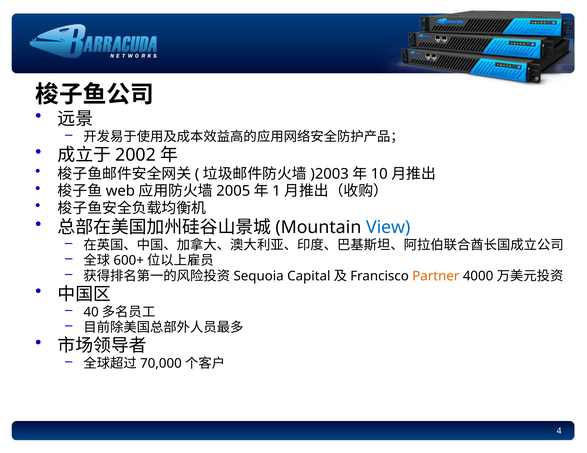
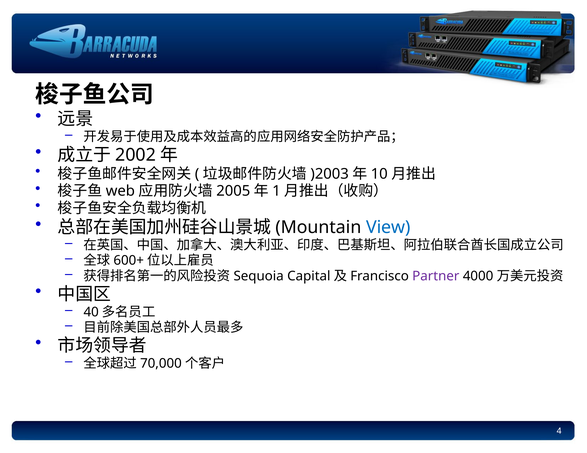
Partner colour: orange -> purple
